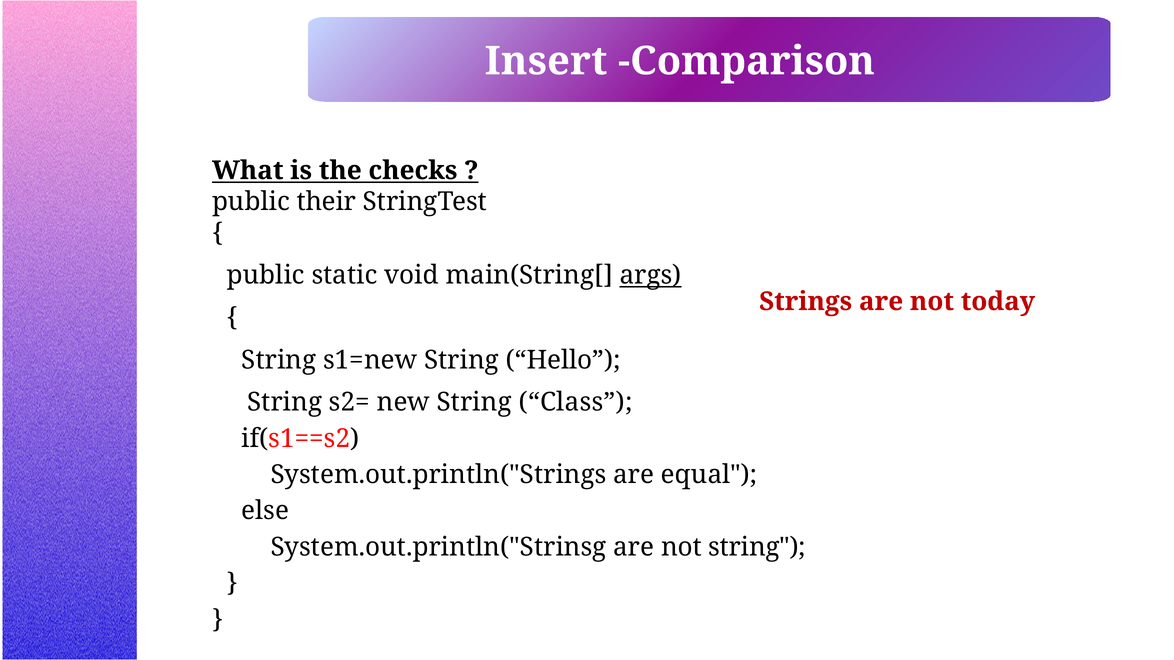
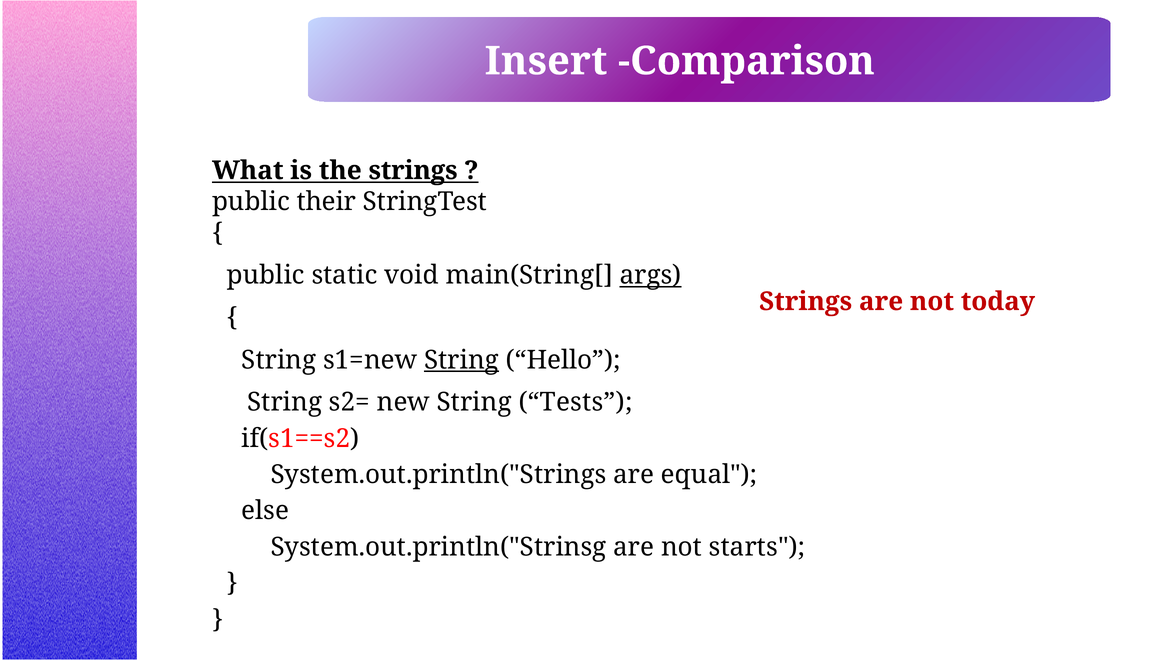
the checks: checks -> strings
String at (462, 360) underline: none -> present
Class: Class -> Tests
not string: string -> starts
